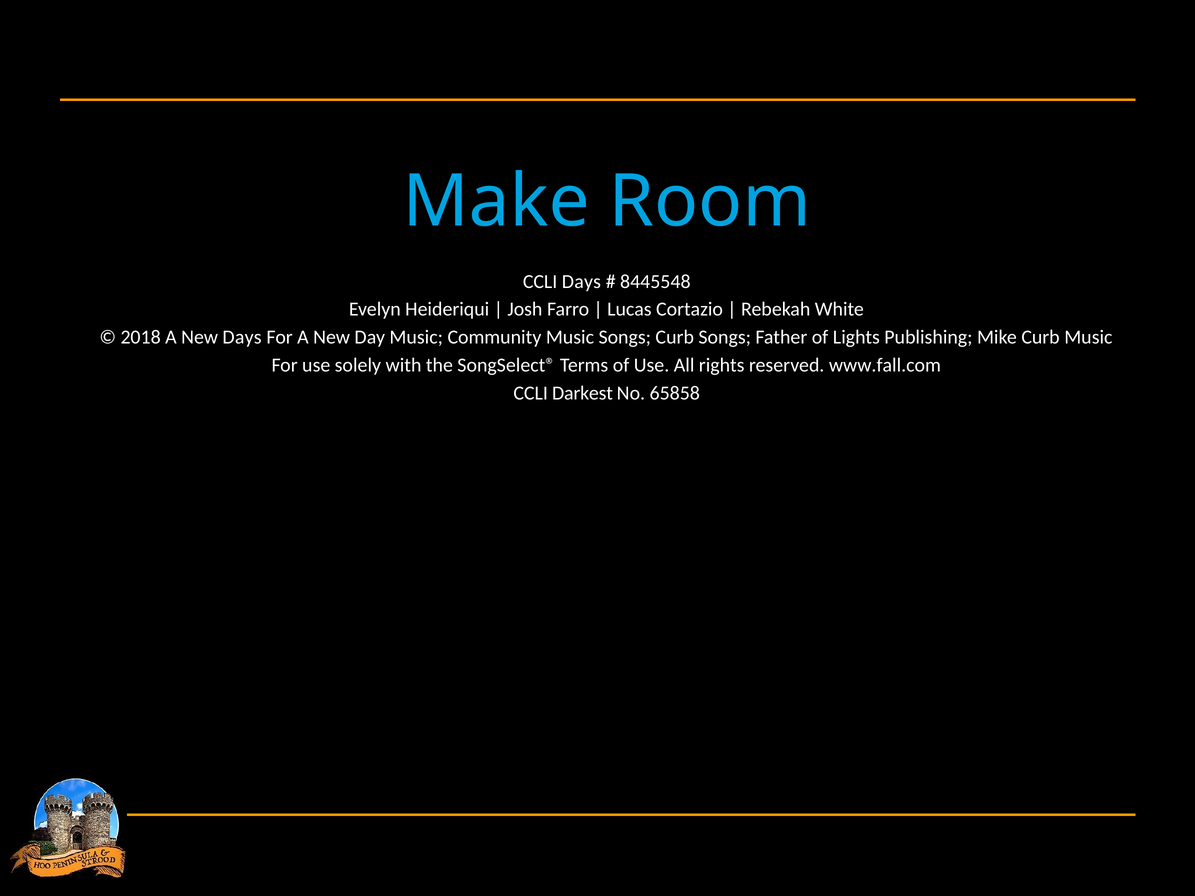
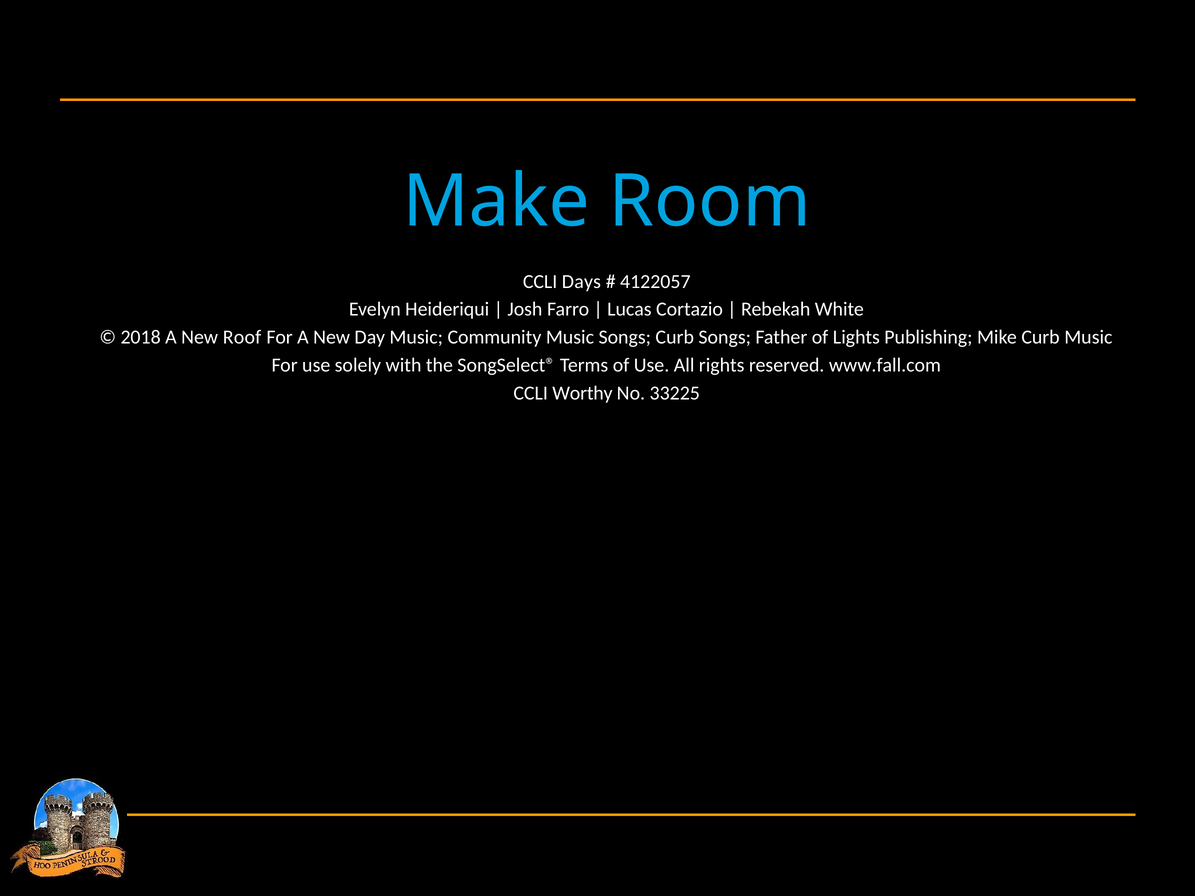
8445548: 8445548 -> 4122057
New Days: Days -> Roof
Darkest: Darkest -> Worthy
65858: 65858 -> 33225
